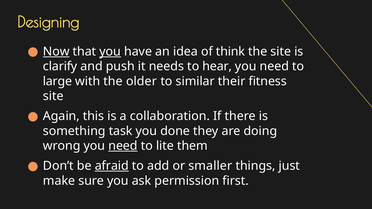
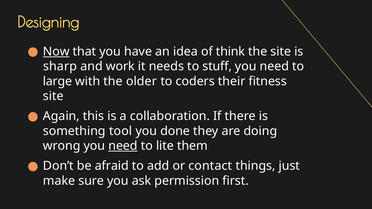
you at (110, 52) underline: present -> none
clarify: clarify -> sharp
push: push -> work
hear: hear -> stuff
similar: similar -> coders
task: task -> tool
afraid underline: present -> none
smaller: smaller -> contact
